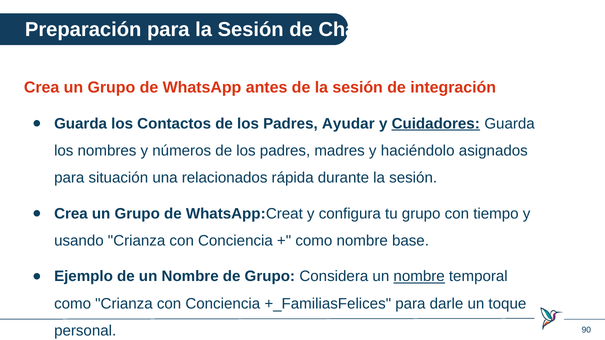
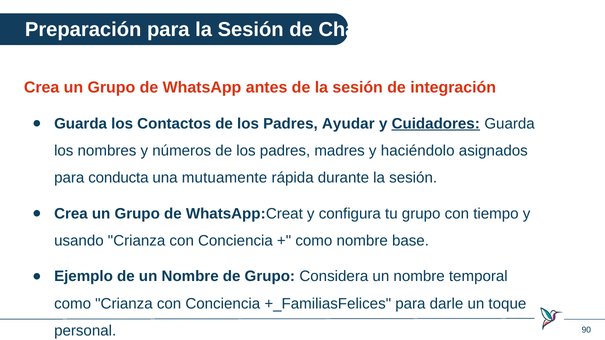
situación: situación -> conducta
relacionados: relacionados -> mutuamente
nombre at (419, 277) underline: present -> none
